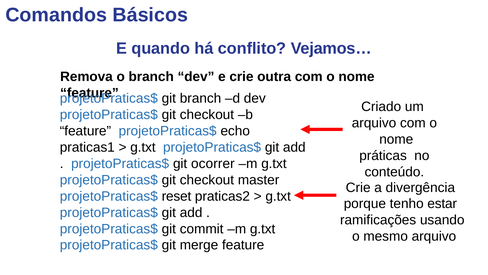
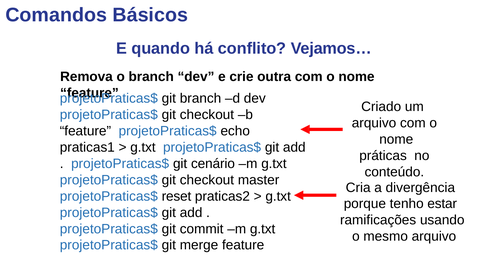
ocorrer: ocorrer -> cenário
Crie at (358, 187): Crie -> Cria
